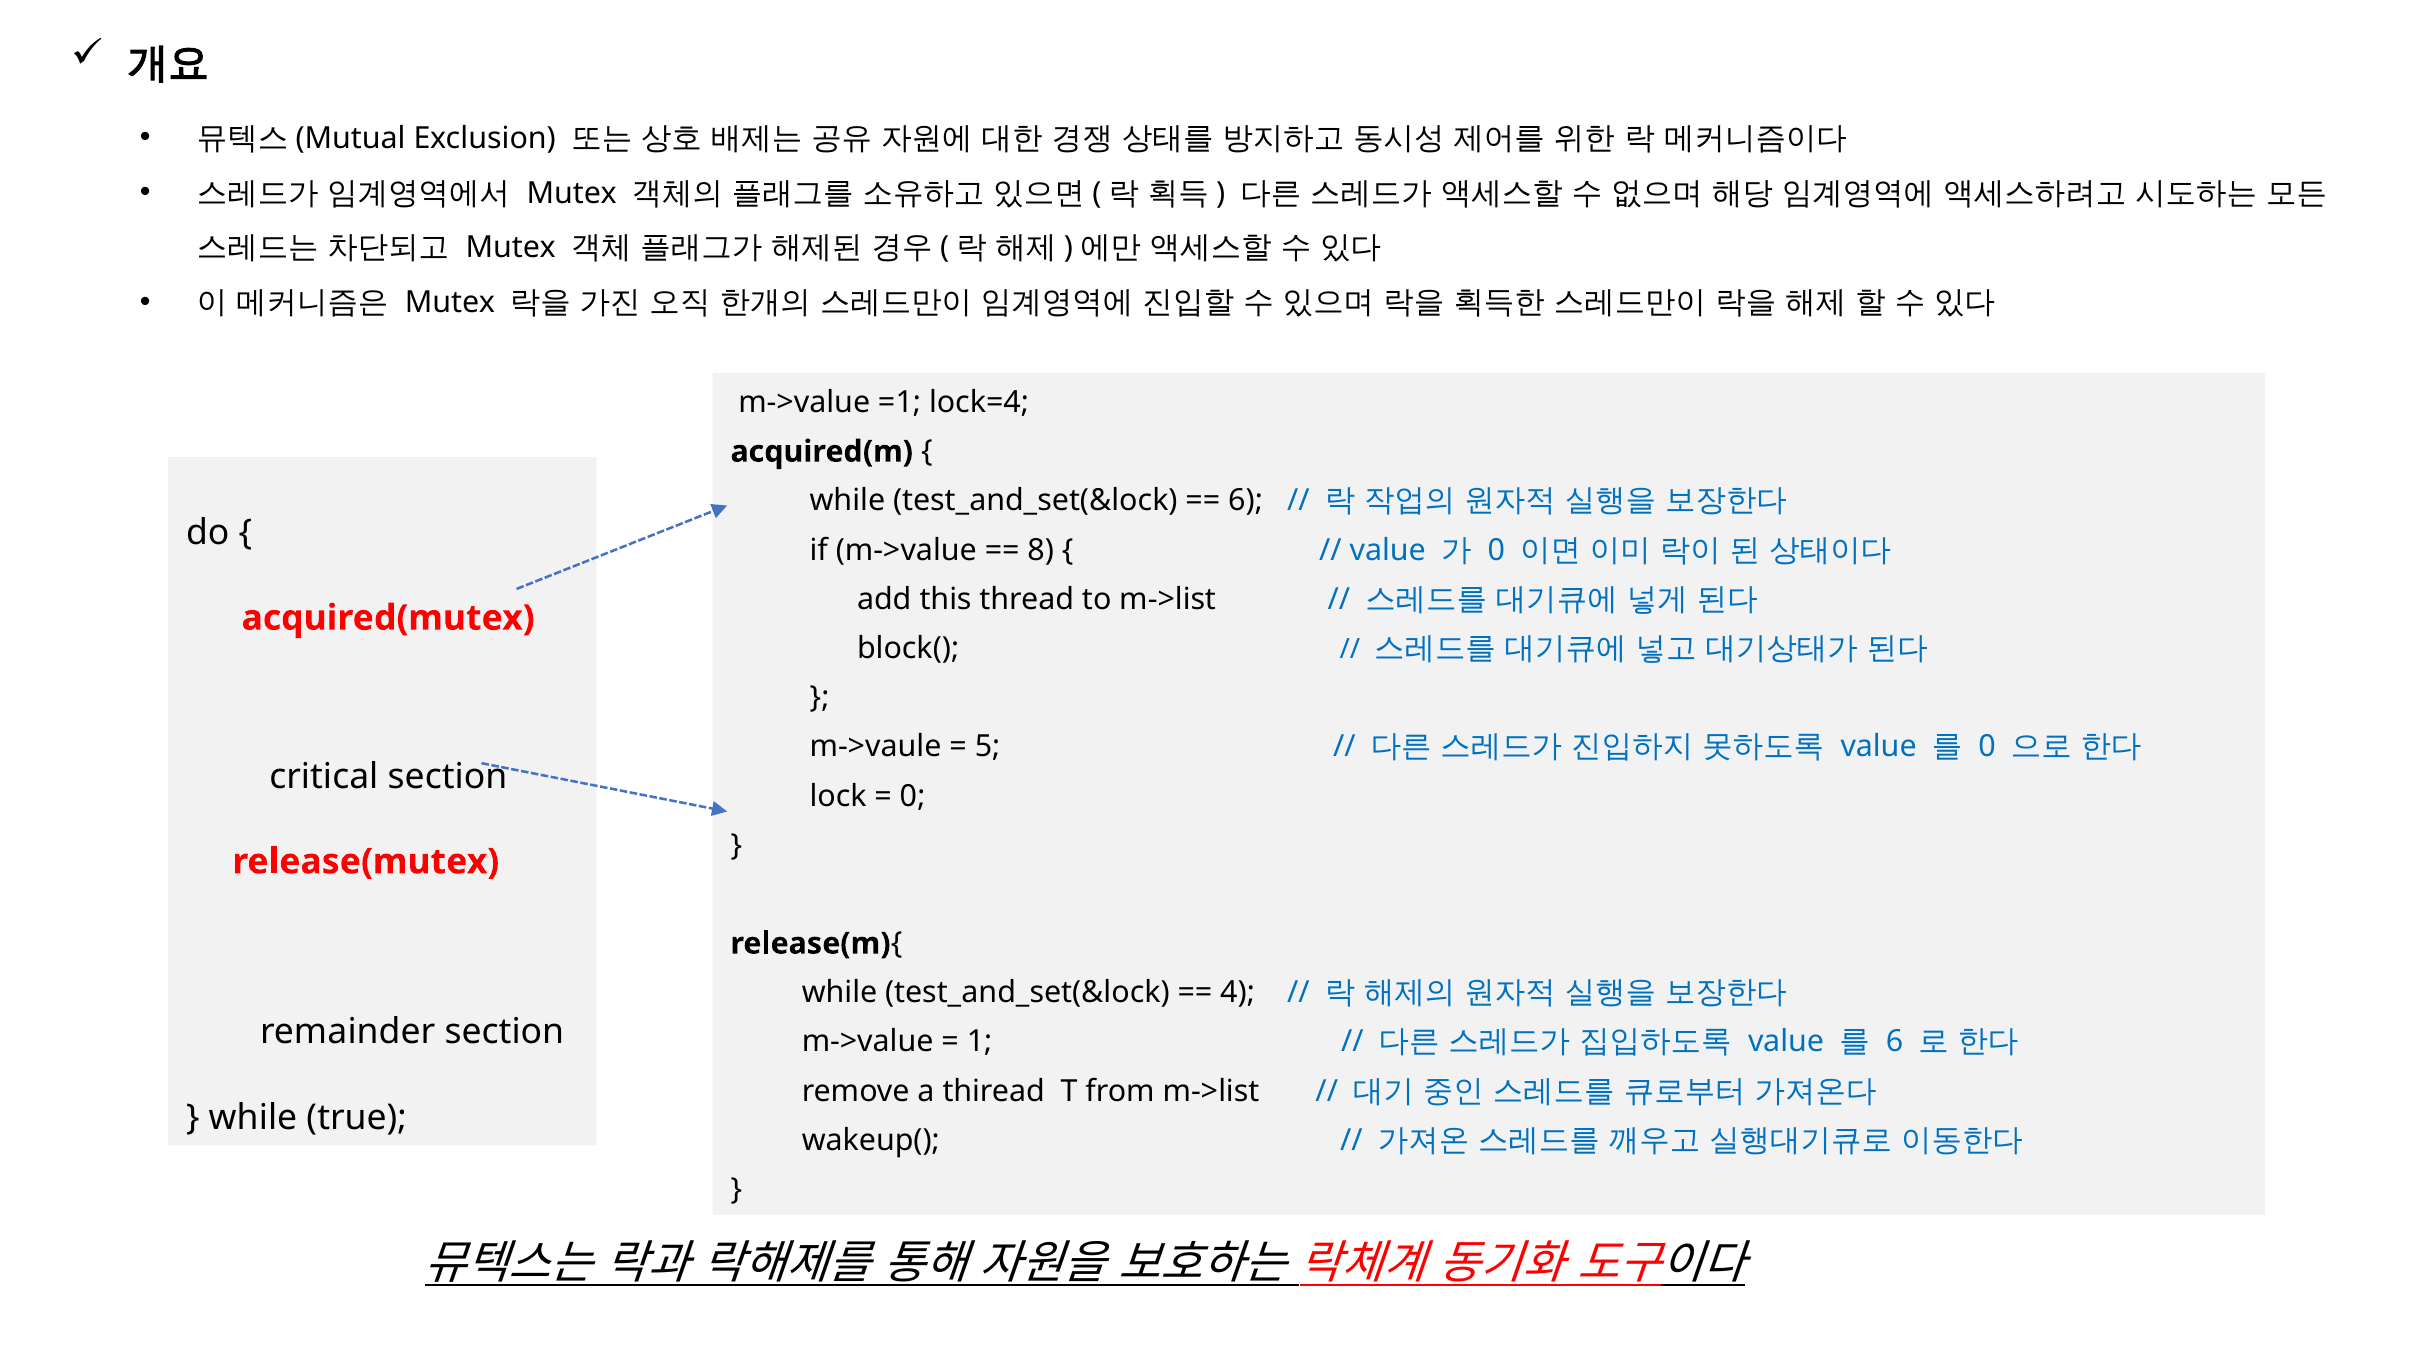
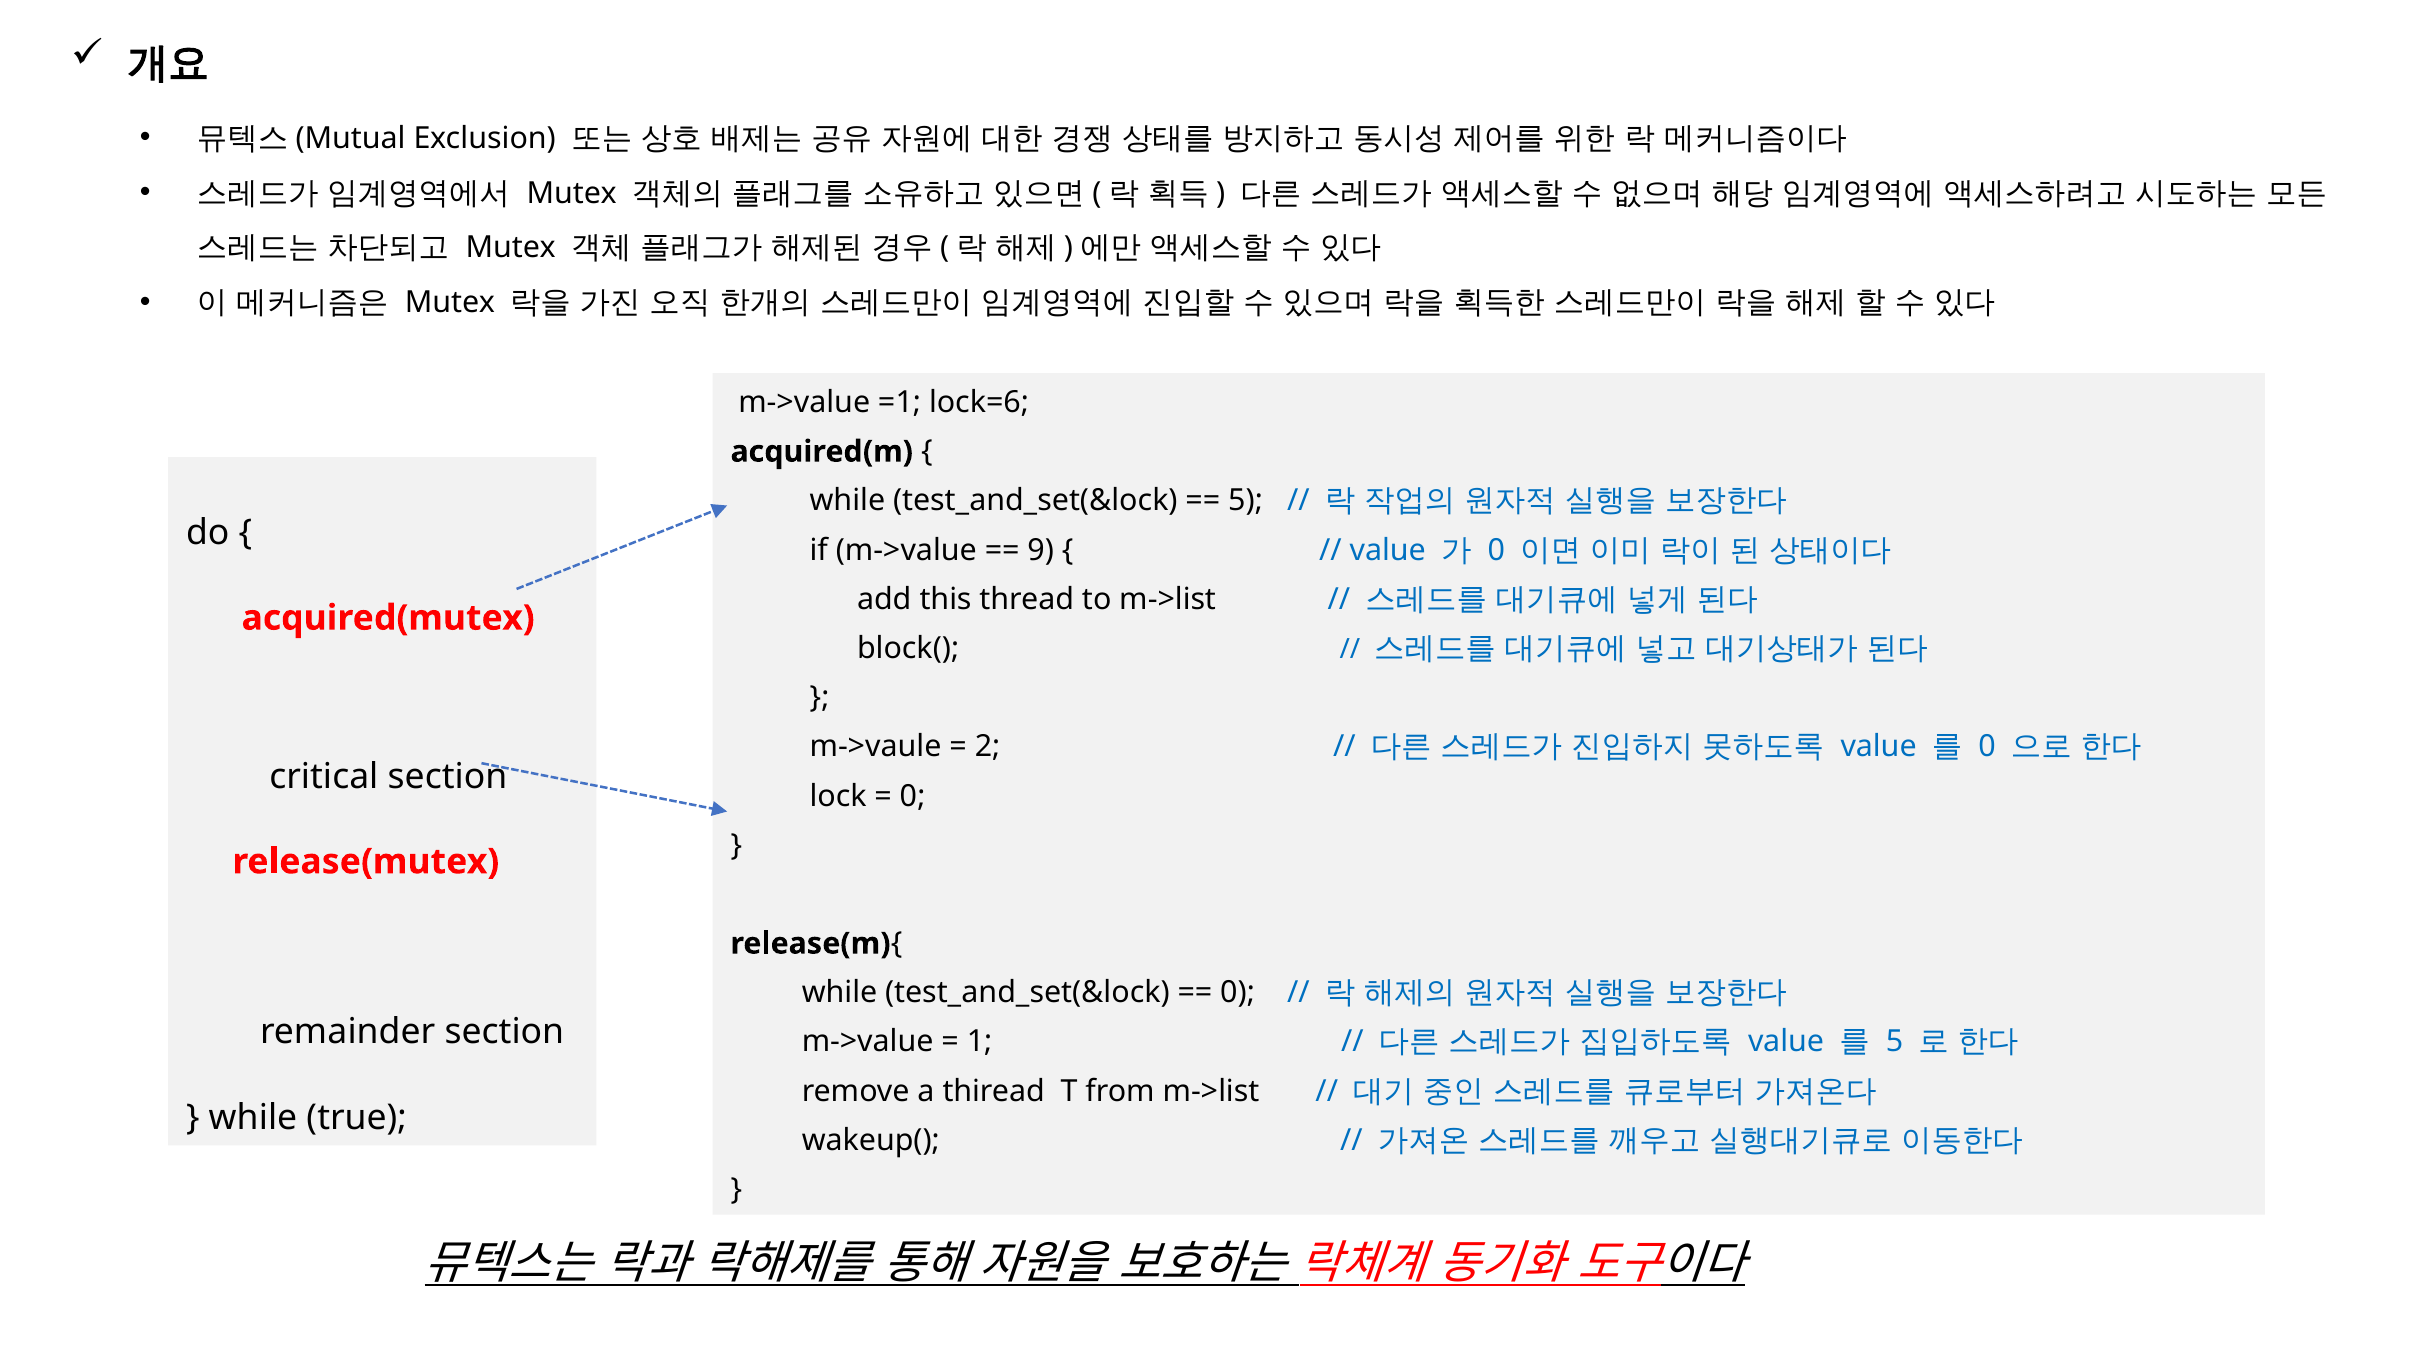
lock=4: lock=4 -> lock=6
6 at (1246, 501): 6 -> 5
8: 8 -> 9
5: 5 -> 2
4 at (1238, 993): 4 -> 0
6 at (1895, 1042): 6 -> 5
